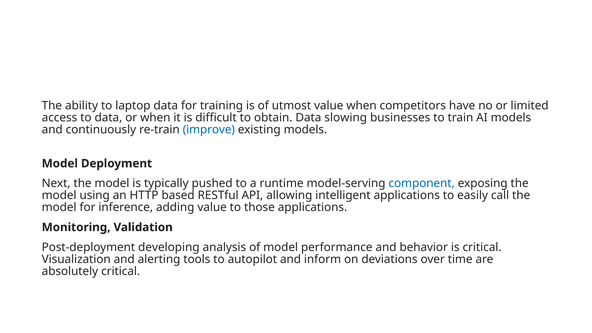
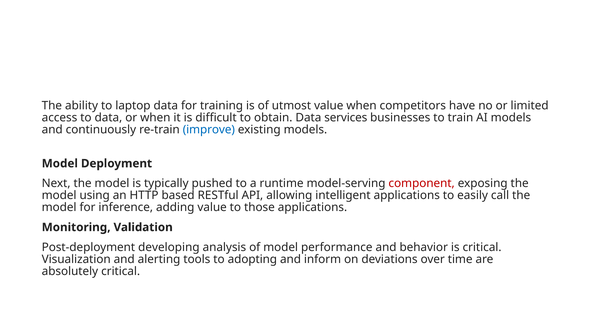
slowing: slowing -> services
component colour: blue -> red
autopilot: autopilot -> adopting
